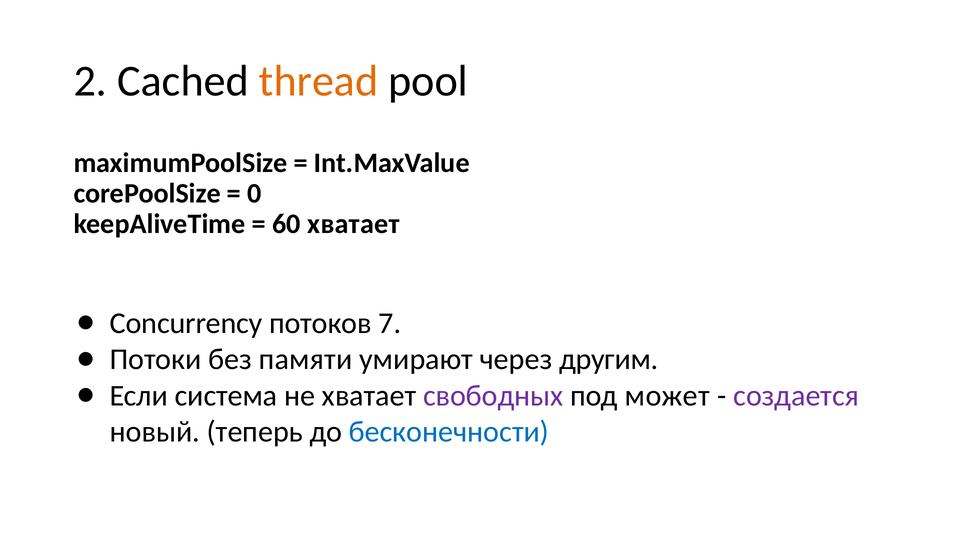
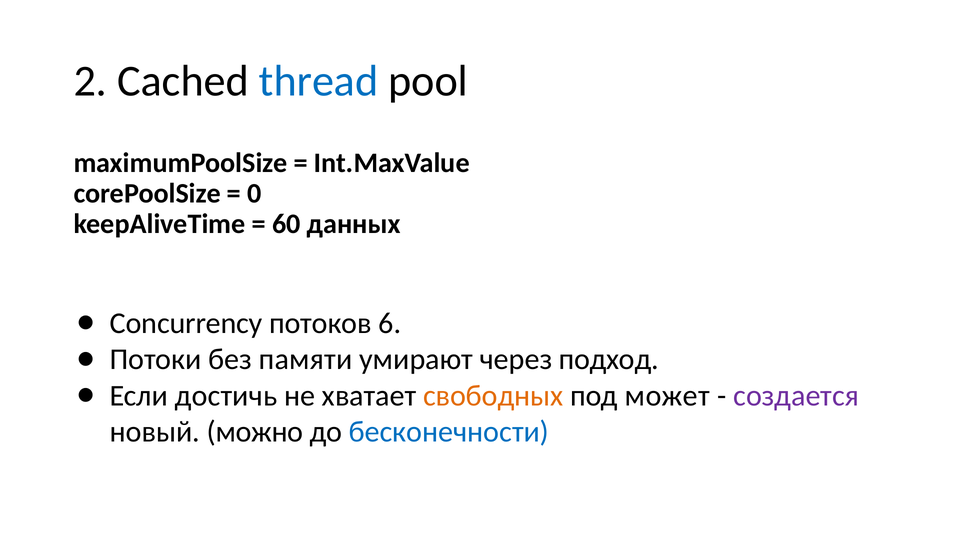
thread colour: orange -> blue
60 хватает: хватает -> данных
7: 7 -> 6
другим: другим -> подход
система: система -> достичь
свободных colour: purple -> orange
теперь: теперь -> можно
